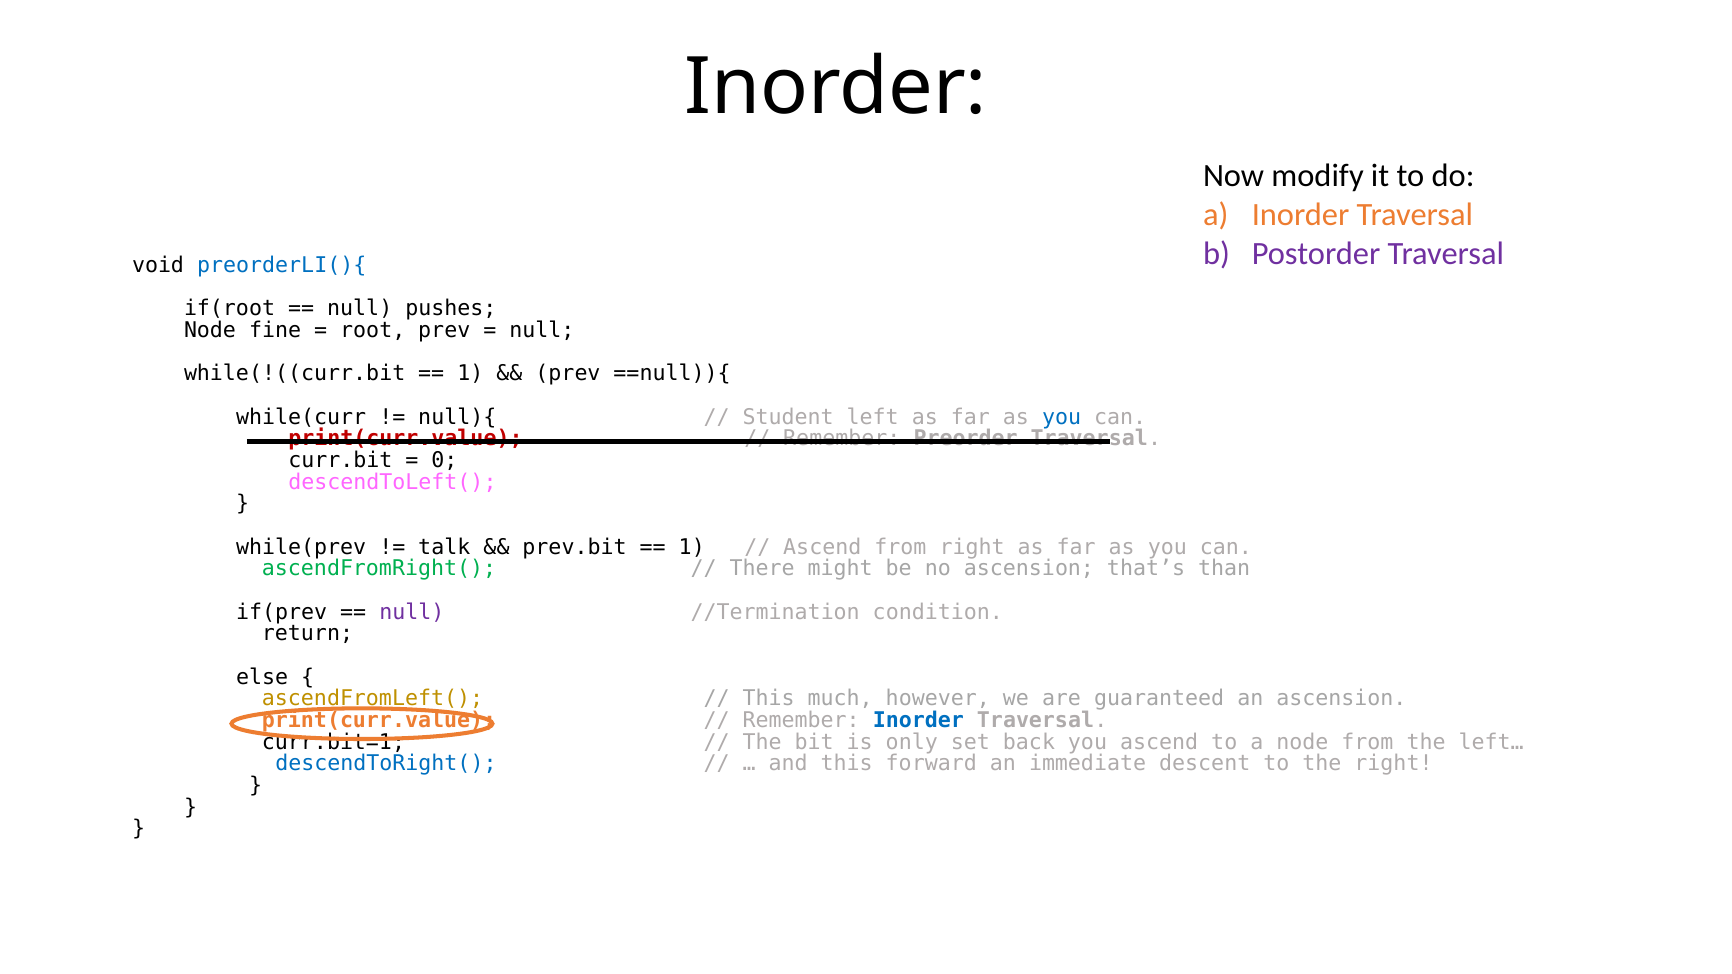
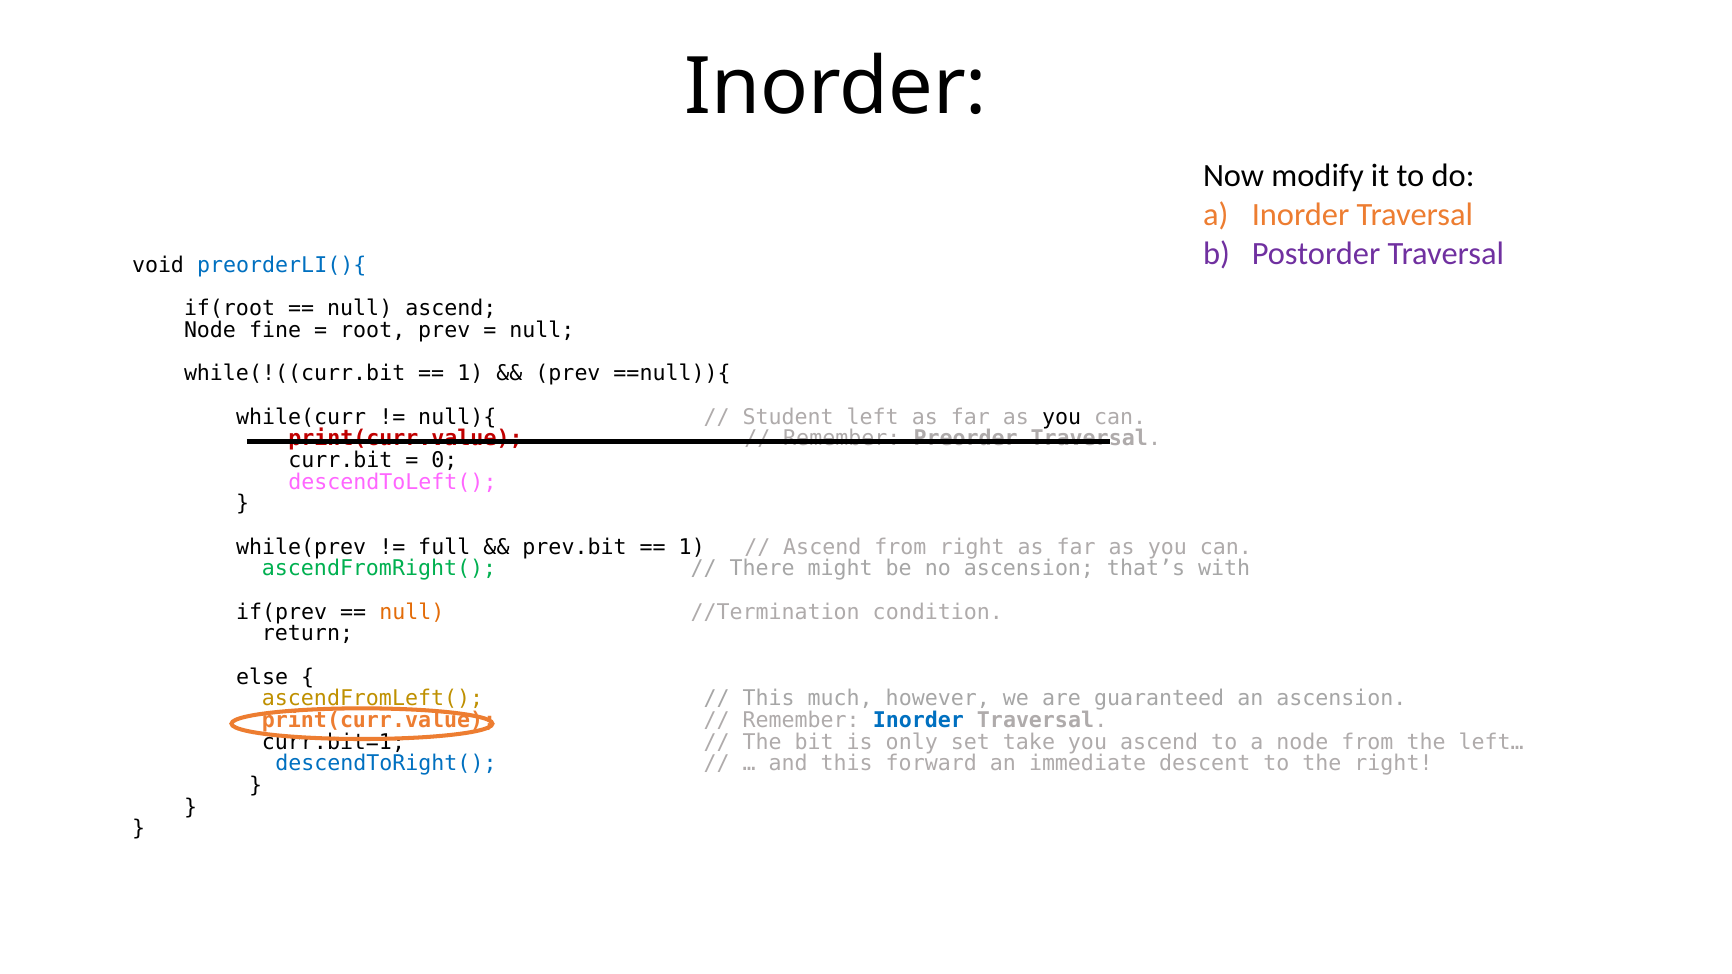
null pushes: pushes -> ascend
you at (1062, 417) colour: blue -> black
talk: talk -> full
than: than -> with
null at (412, 612) colour: purple -> orange
back: back -> take
